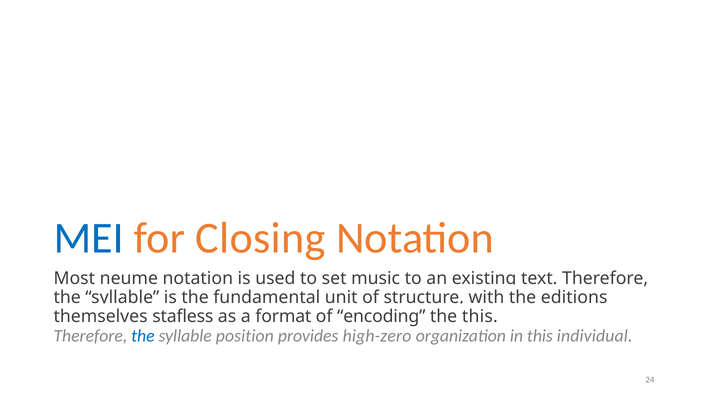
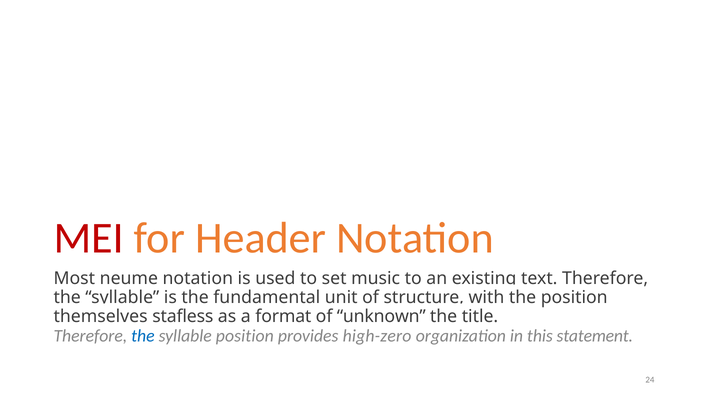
MEI colour: blue -> red
Closing: Closing -> Header
the editions: editions -> position
encoding: encoding -> unknown
the this: this -> title
individual: individual -> statement
